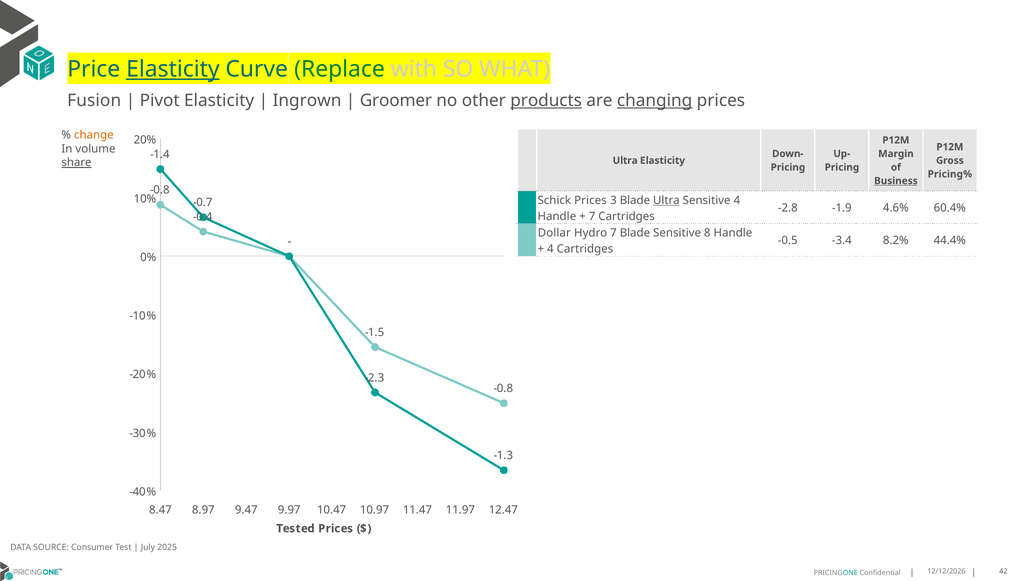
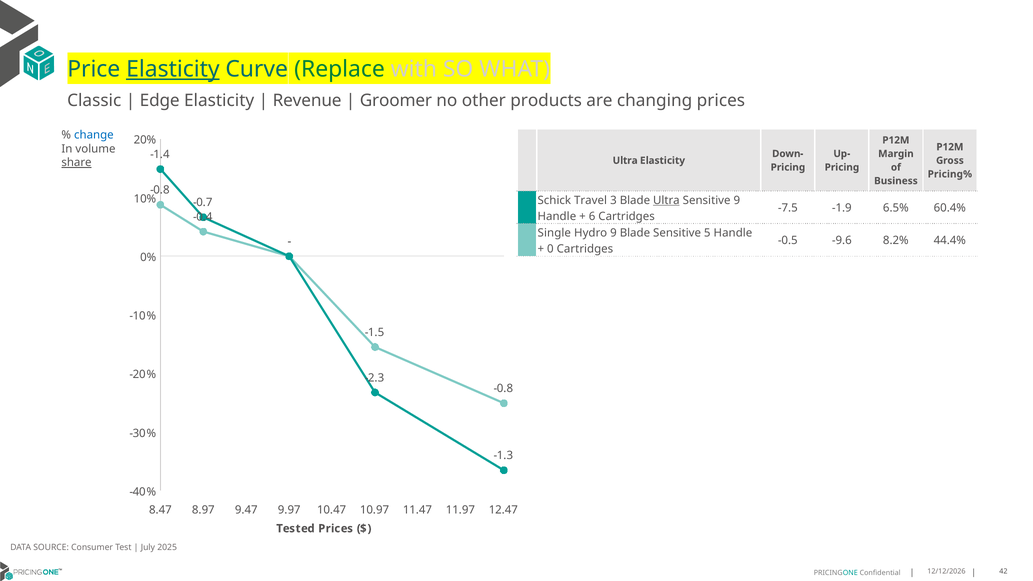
Fusion: Fusion -> Classic
Pivot: Pivot -> Edge
Ingrown: Ingrown -> Revenue
products underline: present -> none
changing underline: present -> none
change colour: orange -> blue
Business underline: present -> none
Schick Prices: Prices -> Travel
Sensitive 4: 4 -> 9
-2.8: -2.8 -> -7.5
4.6%: 4.6% -> 6.5%
7 at (592, 216): 7 -> 6
Dollar: Dollar -> Single
Hydro 7: 7 -> 9
8: 8 -> 5
-3.4: -3.4 -> -9.6
4 at (550, 249): 4 -> 0
